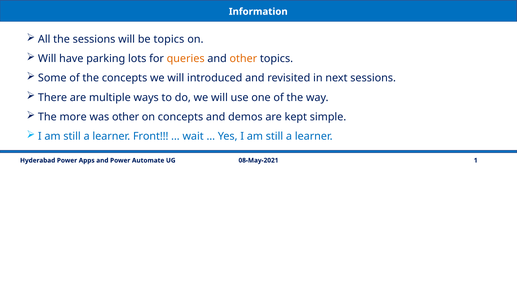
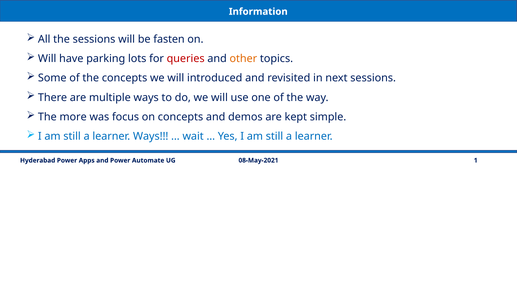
be topics: topics -> fasten
queries colour: orange -> red
was other: other -> focus
learner Front: Front -> Ways
